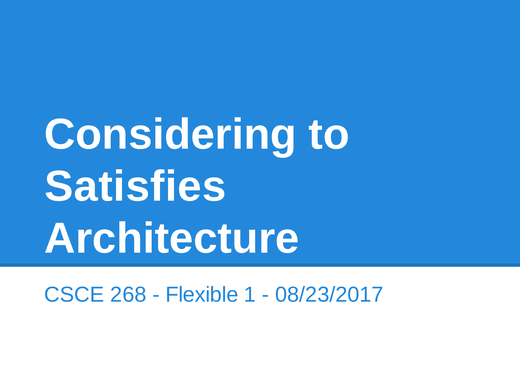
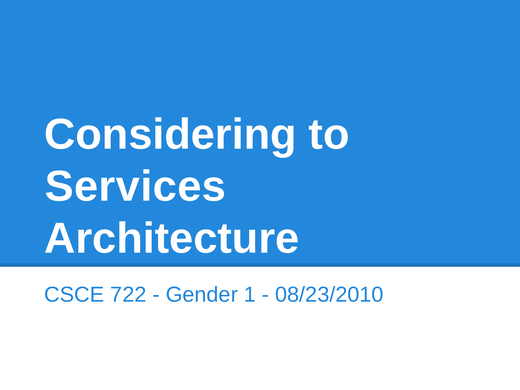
Satisfies: Satisfies -> Services
268: 268 -> 722
Flexible: Flexible -> Gender
08/23/2017: 08/23/2017 -> 08/23/2010
